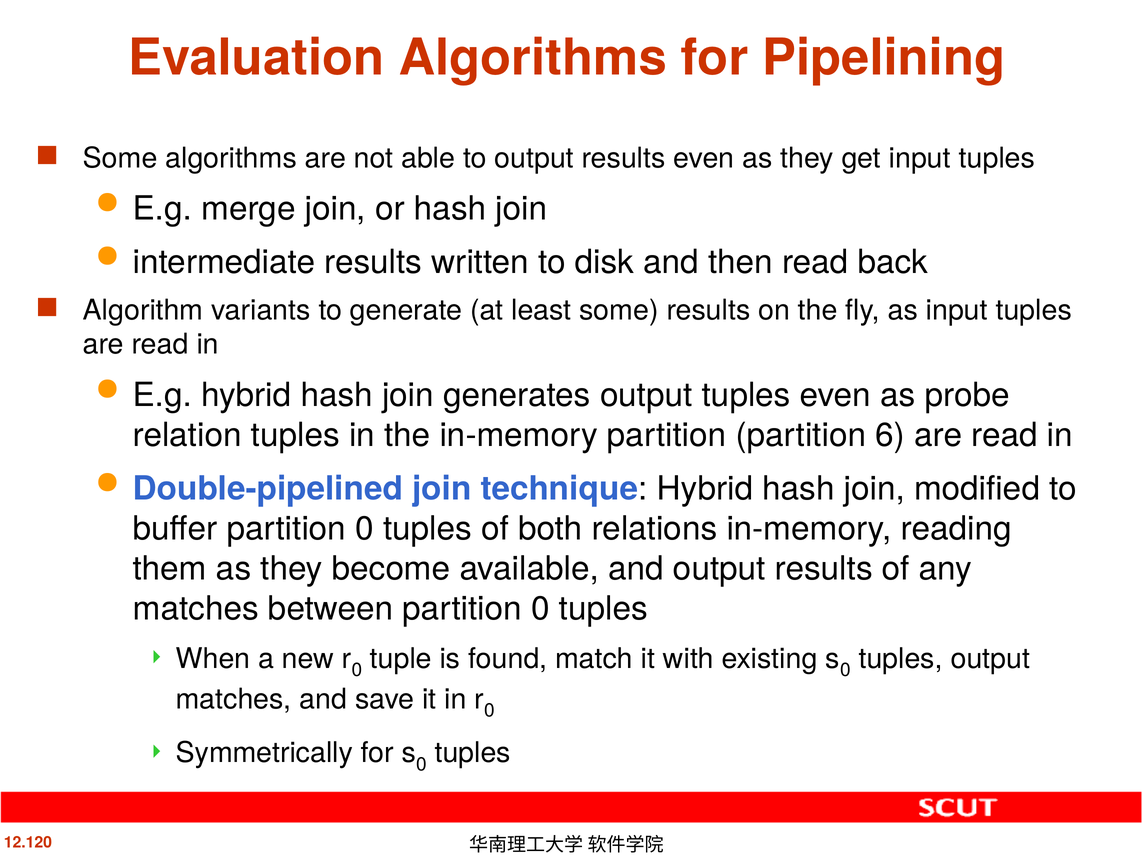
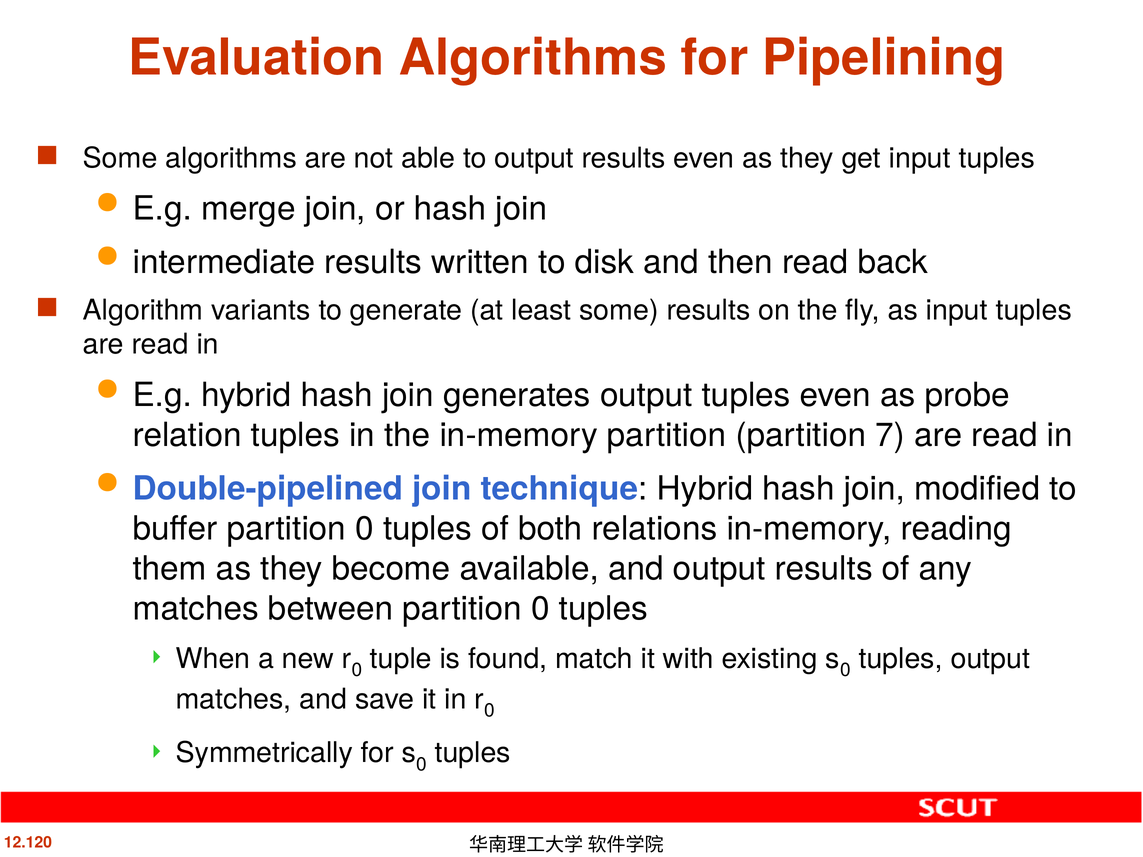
6: 6 -> 7
